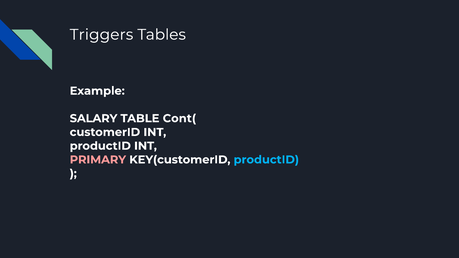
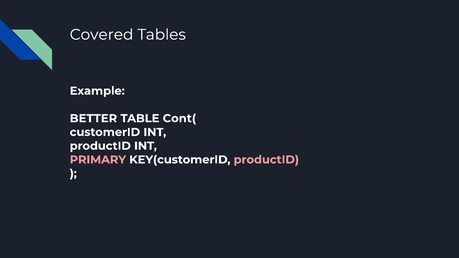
Triggers: Triggers -> Covered
SALARY: SALARY -> BETTER
productID at (266, 160) colour: light blue -> pink
